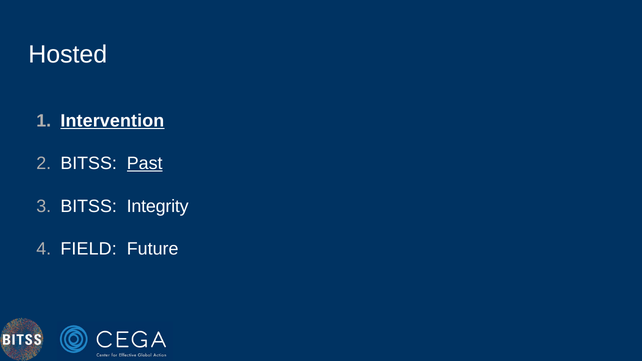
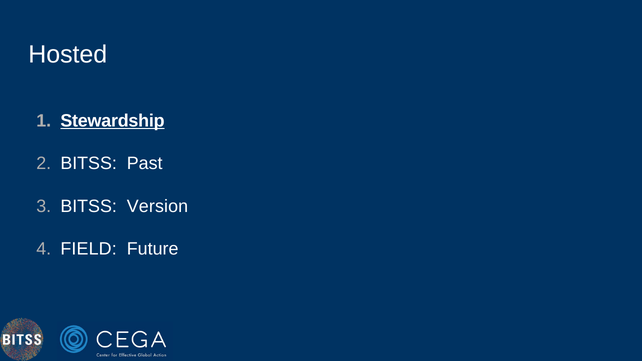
Intervention: Intervention -> Stewardship
Past underline: present -> none
Integrity: Integrity -> Version
